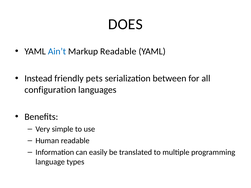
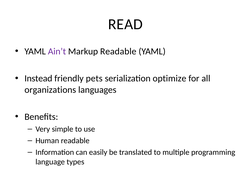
DOES: DOES -> READ
Ain’t colour: blue -> purple
between: between -> optimize
configuration: configuration -> organizations
